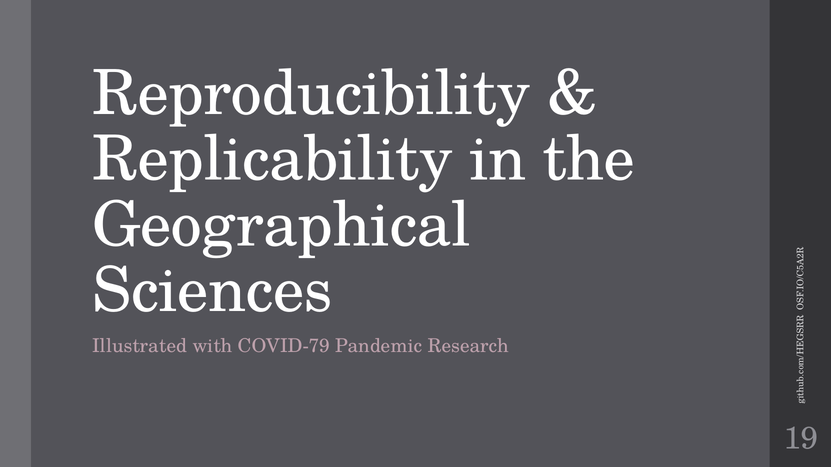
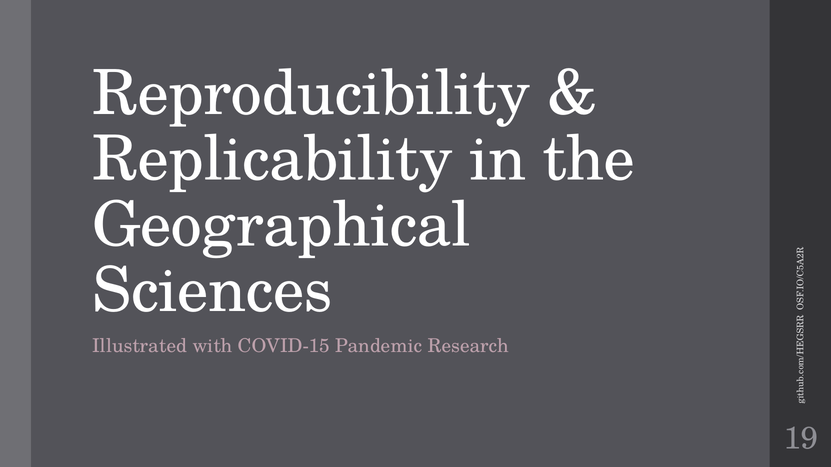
COVID-79: COVID-79 -> COVID-15
